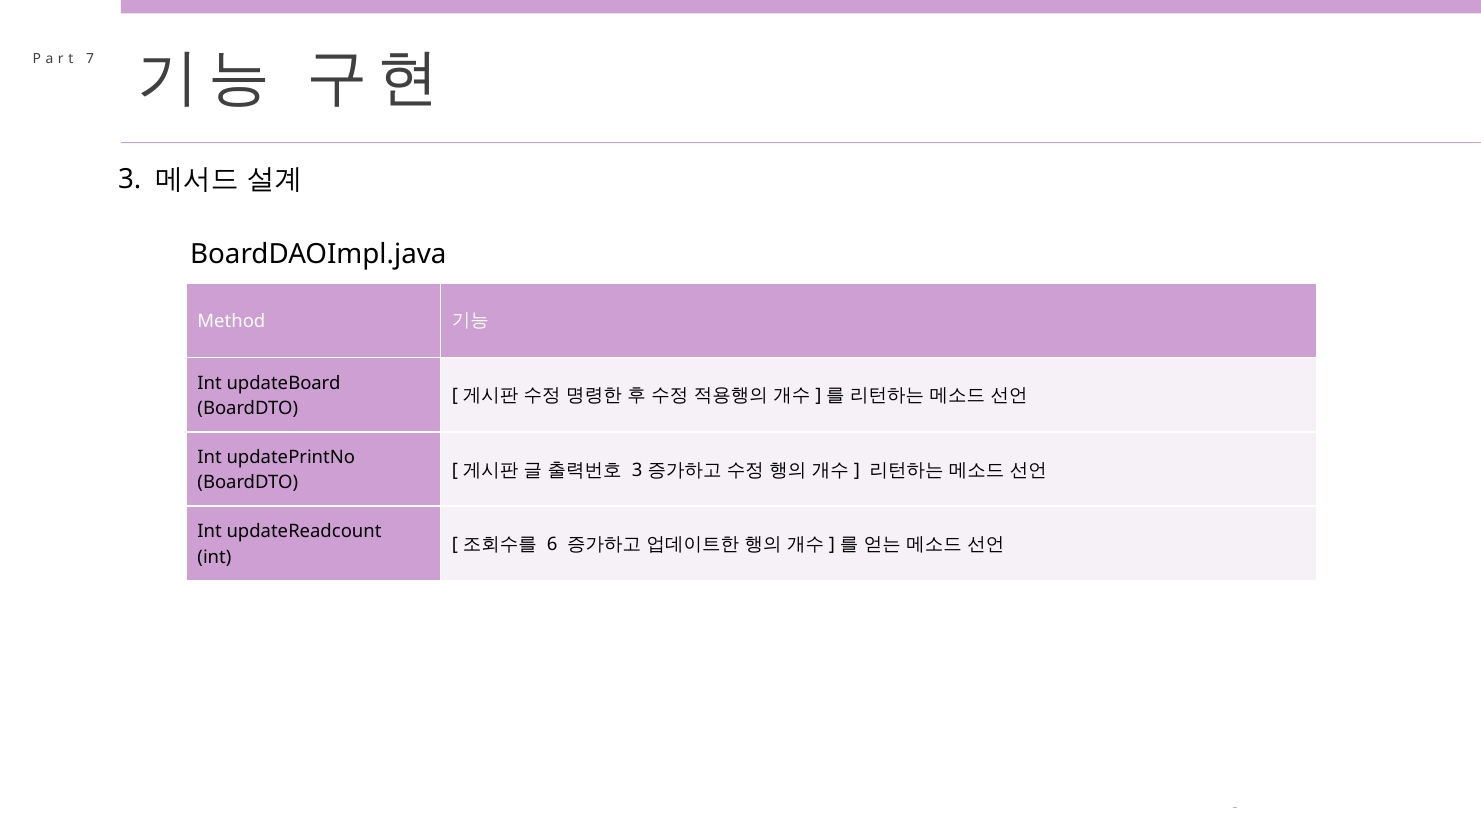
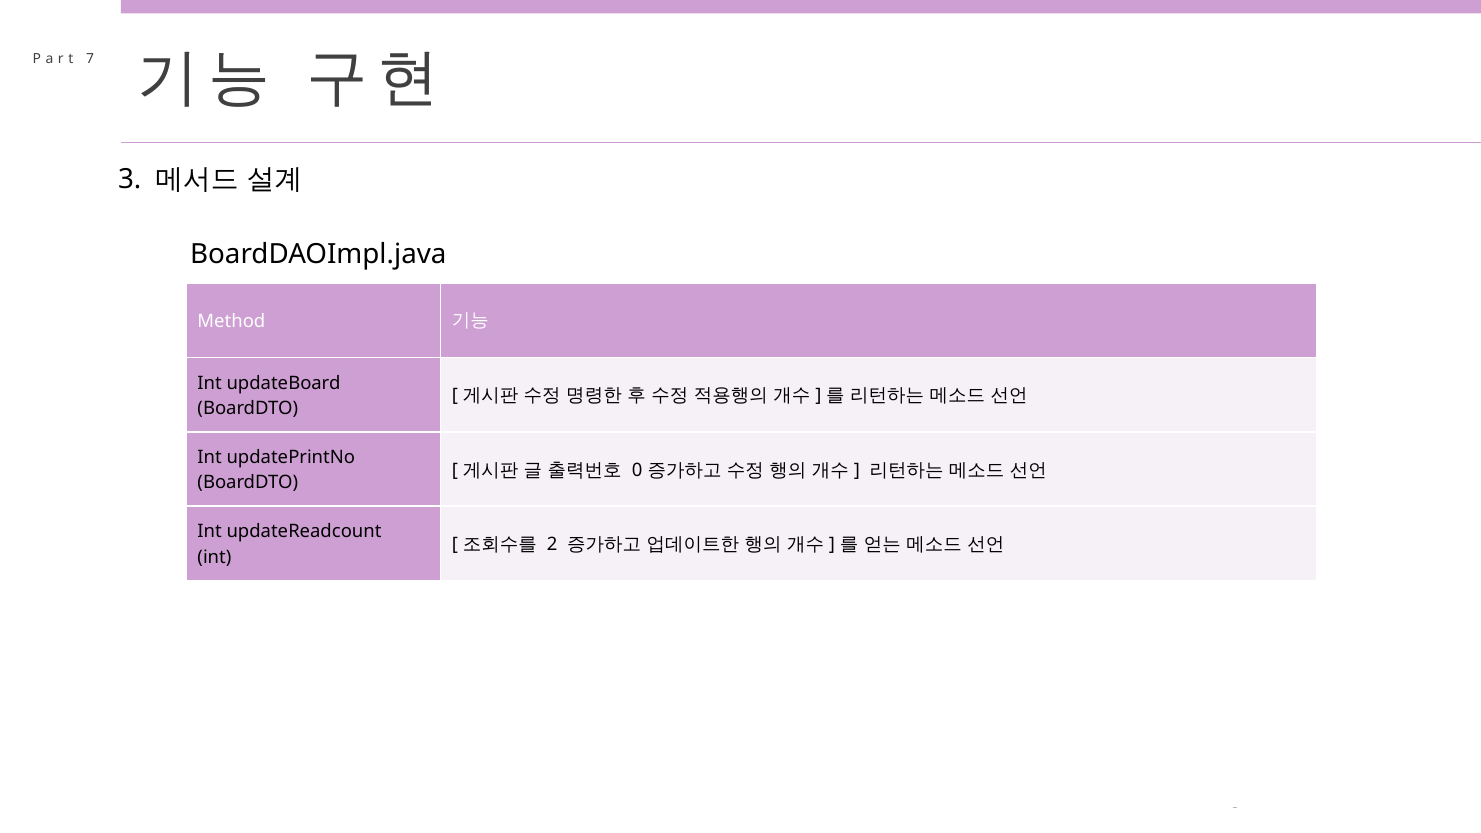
3 at (637, 470): 3 -> 0
6: 6 -> 2
